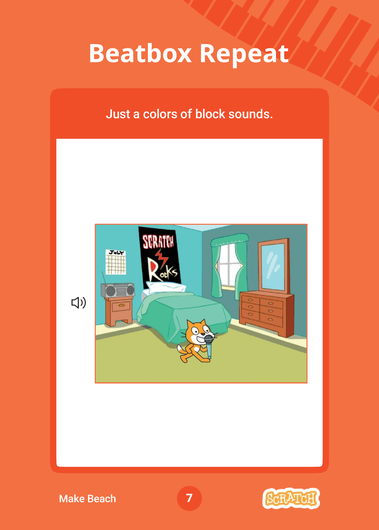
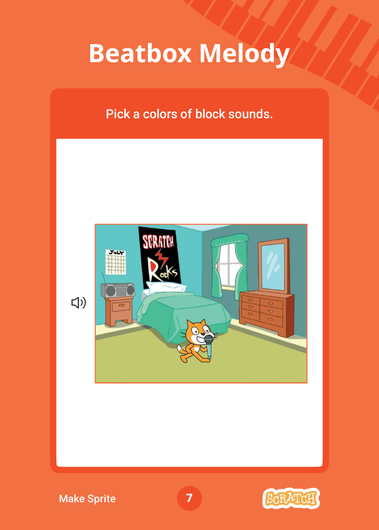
Repeat: Repeat -> Melody
Just: Just -> Pick
Beach: Beach -> Sprite
